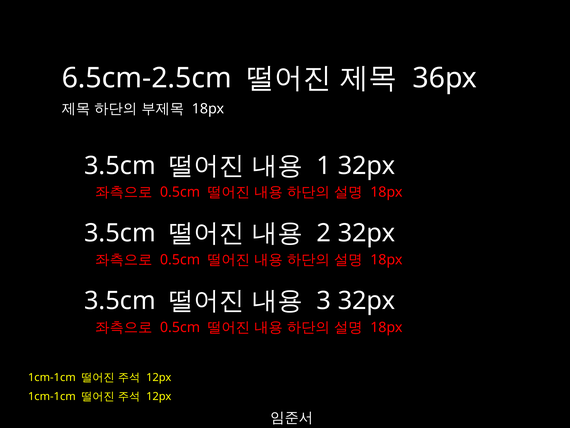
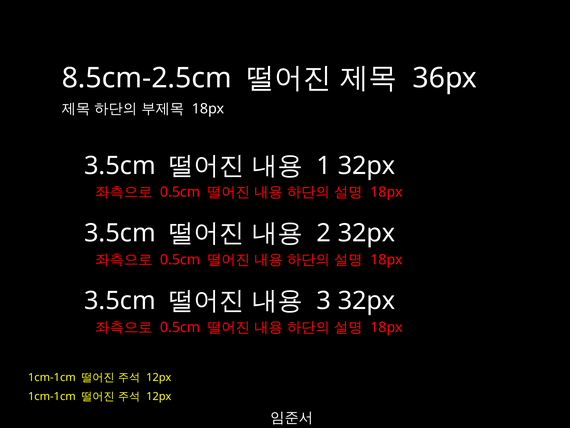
6.5cm-2.5cm: 6.5cm-2.5cm -> 8.5cm-2.5cm
